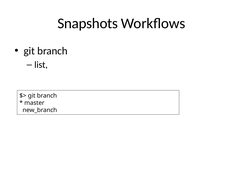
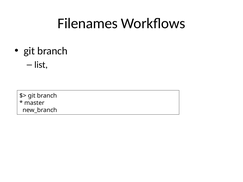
Snapshots: Snapshots -> Filenames
